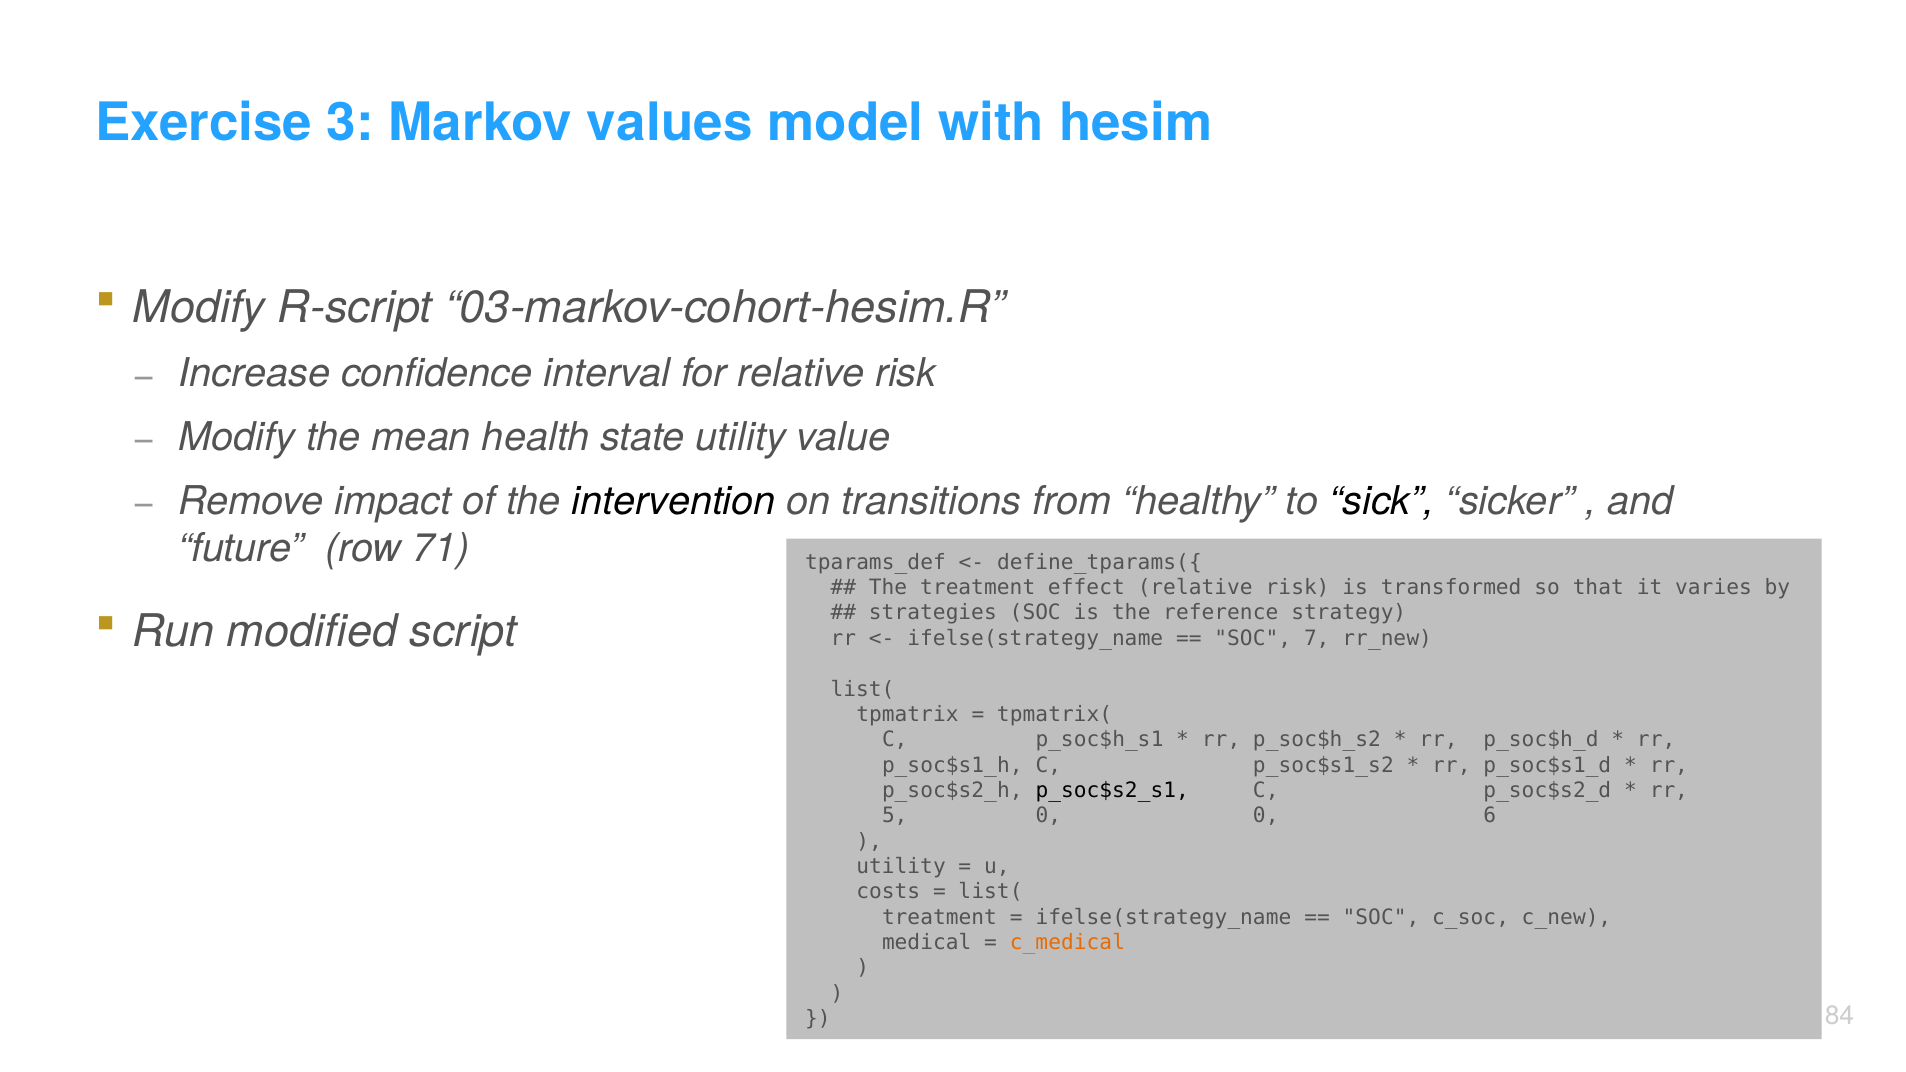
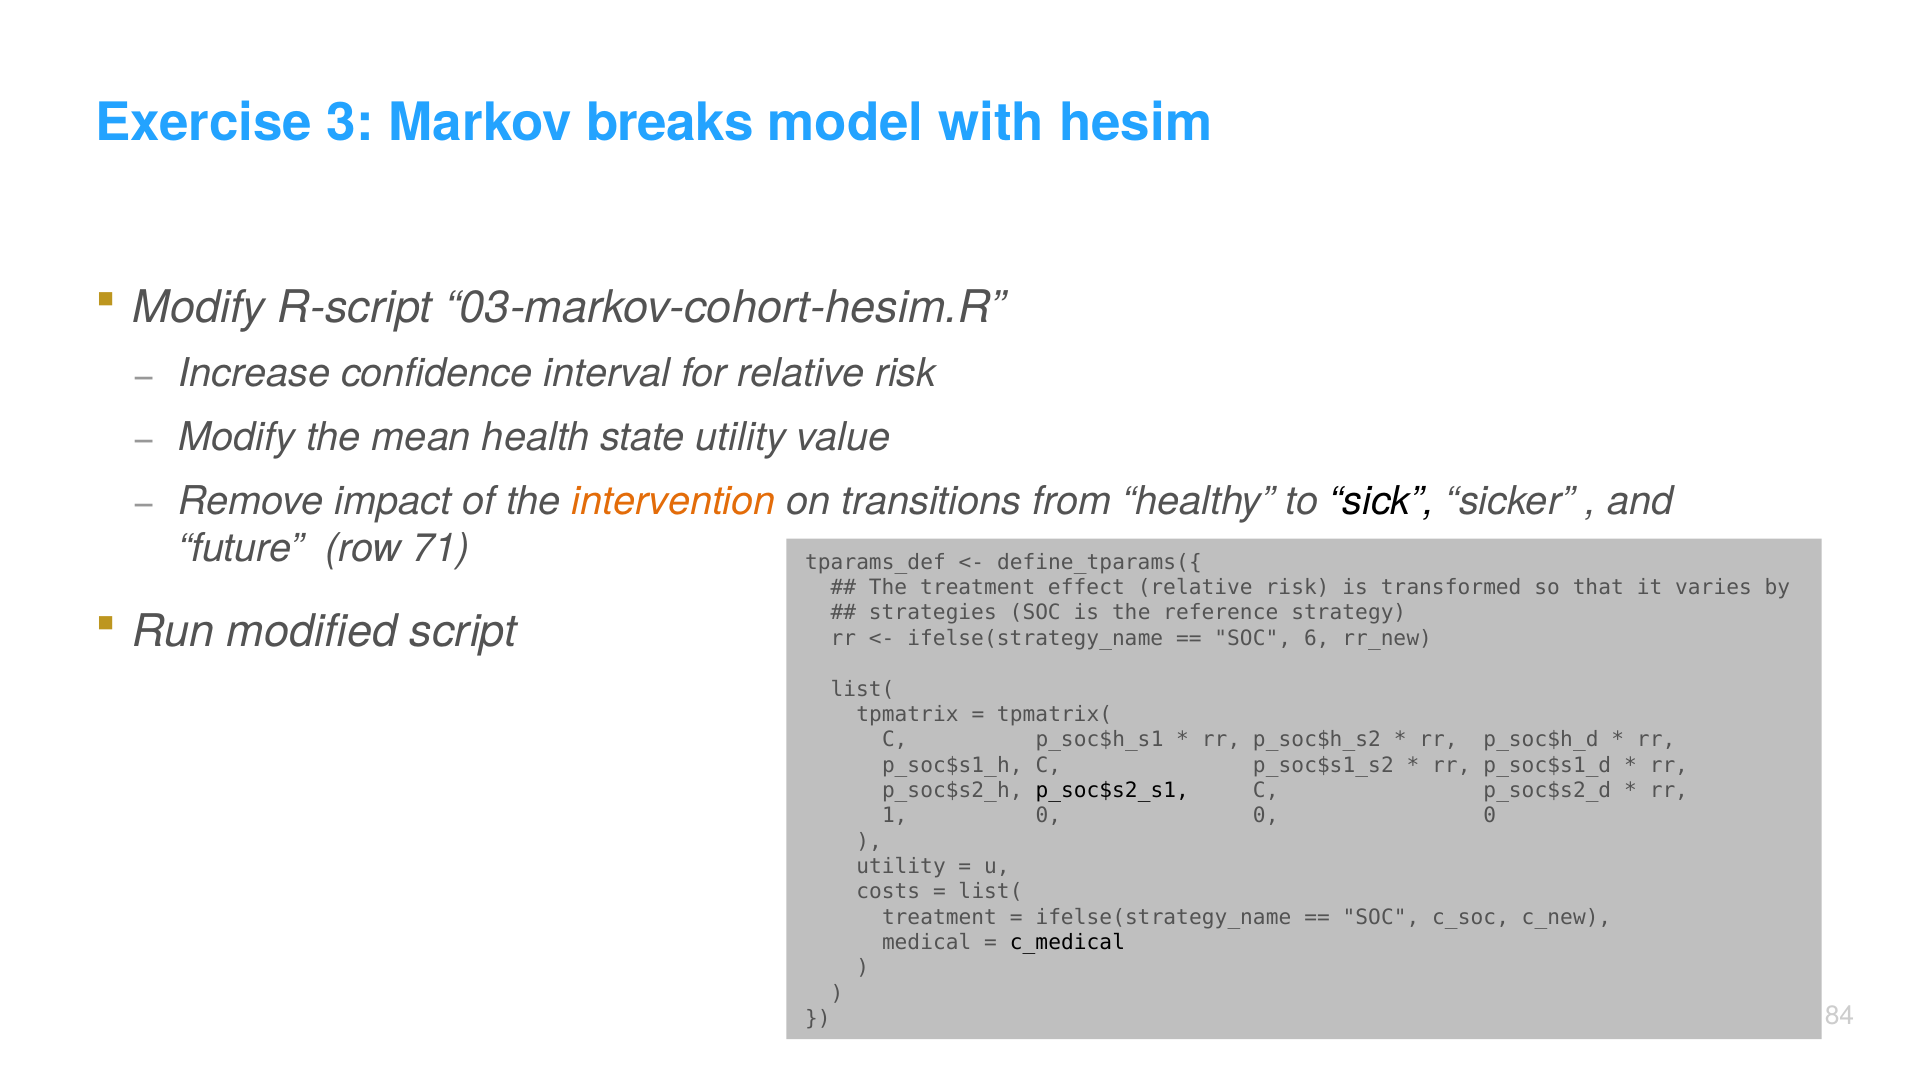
values: values -> breaks
intervention colour: black -> orange
7: 7 -> 6
5: 5 -> 1
0 0 6: 6 -> 0
c_medical colour: orange -> black
